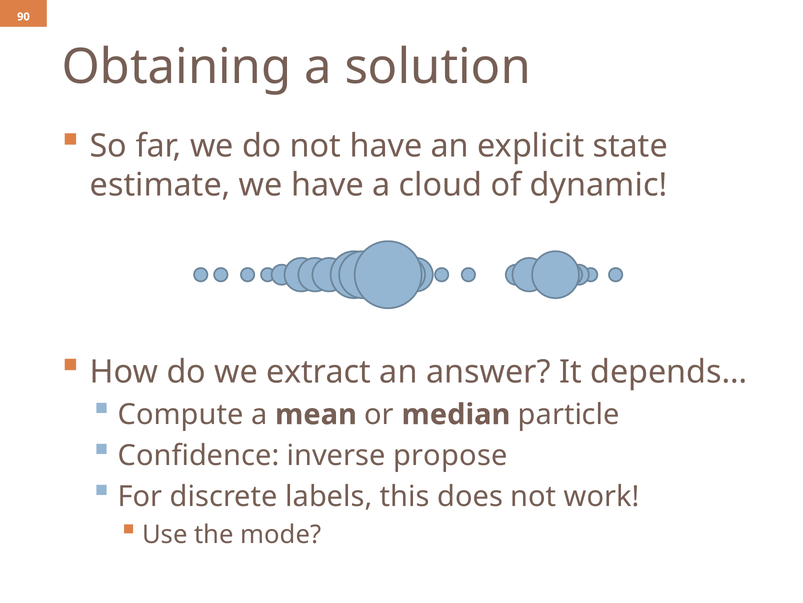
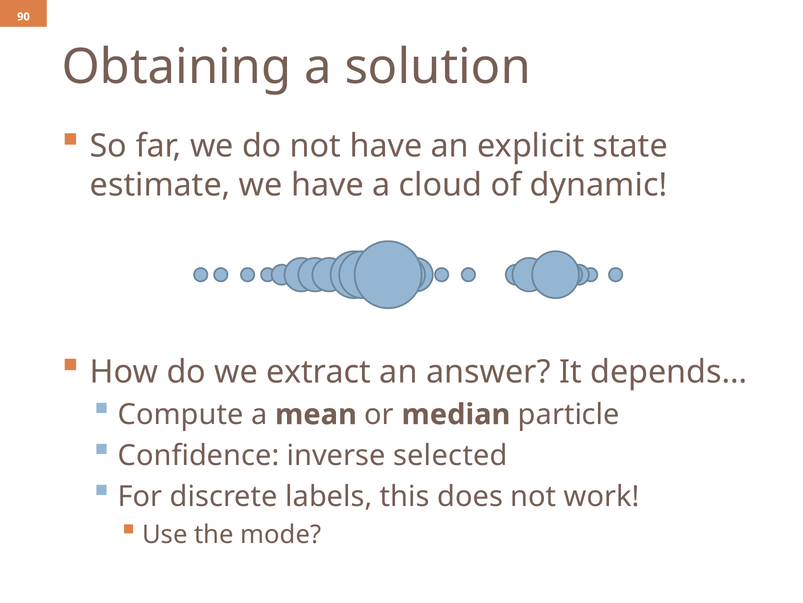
propose: propose -> selected
